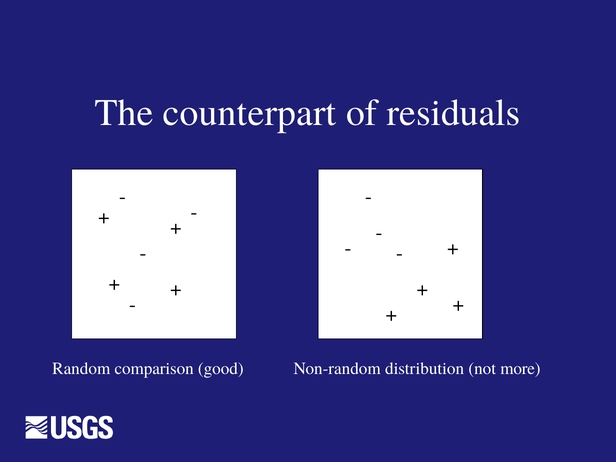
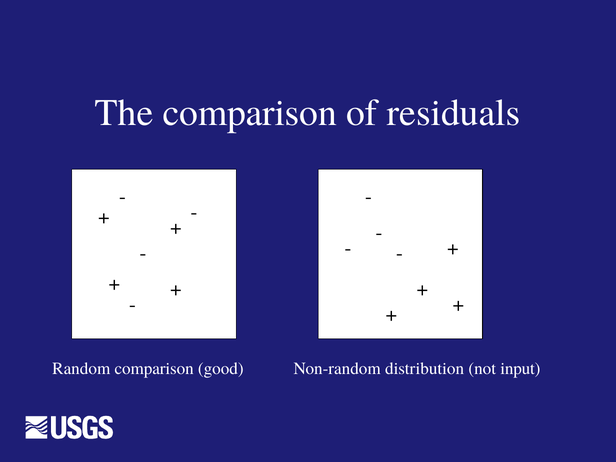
The counterpart: counterpart -> comparison
more: more -> input
